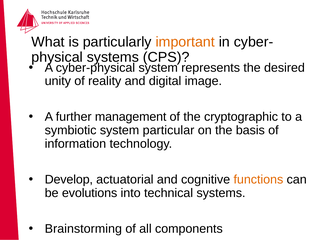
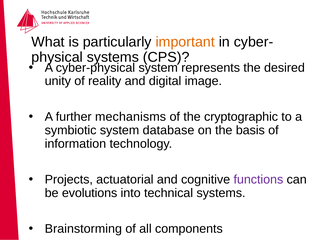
management: management -> mechanisms
particular: particular -> database
Develop: Develop -> Projects
functions colour: orange -> purple
